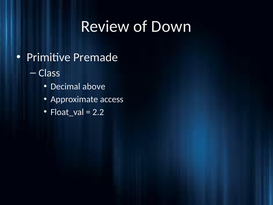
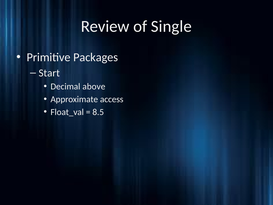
Down: Down -> Single
Premade: Premade -> Packages
Class: Class -> Start
2.2: 2.2 -> 8.5
